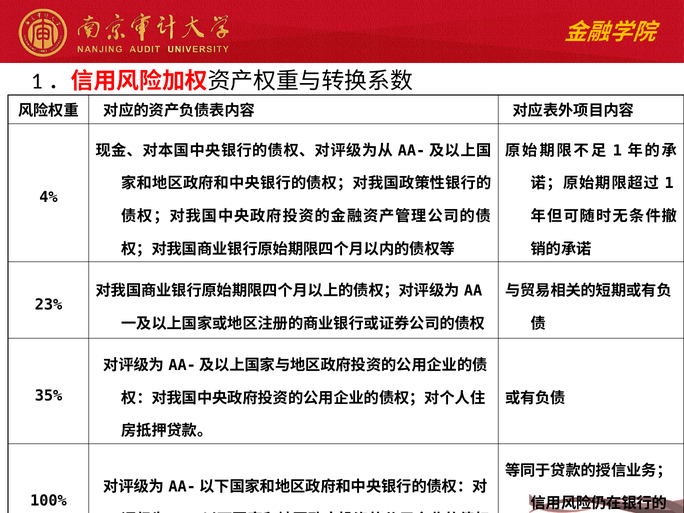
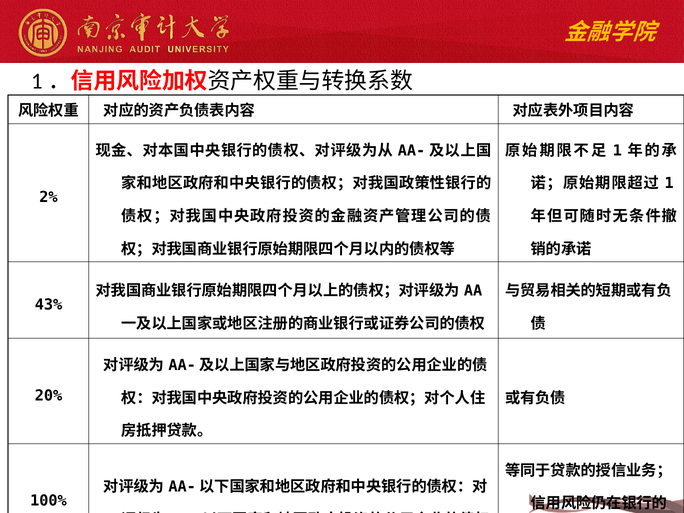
4%: 4% -> 2%
23%: 23% -> 43%
35%: 35% -> 20%
